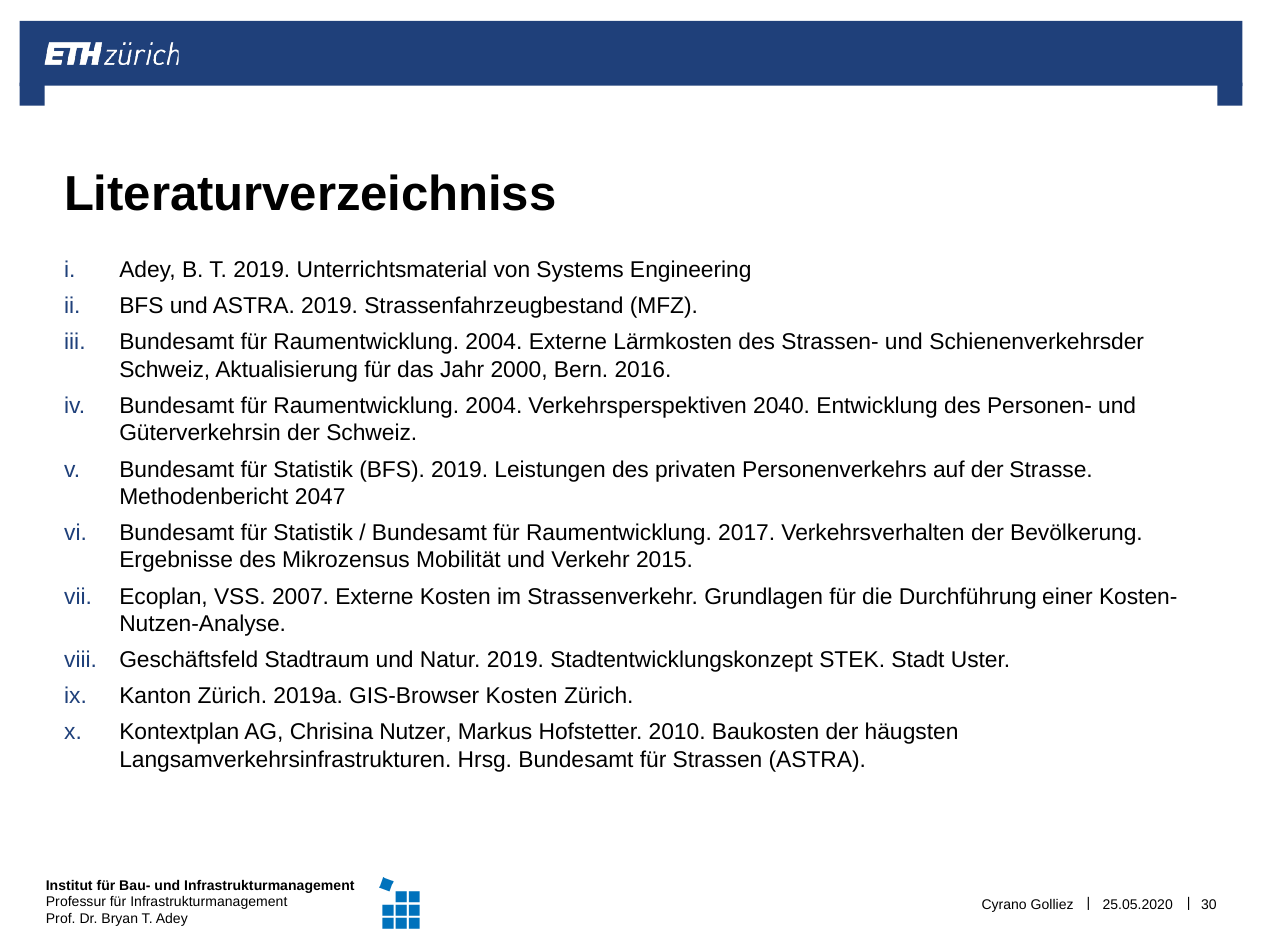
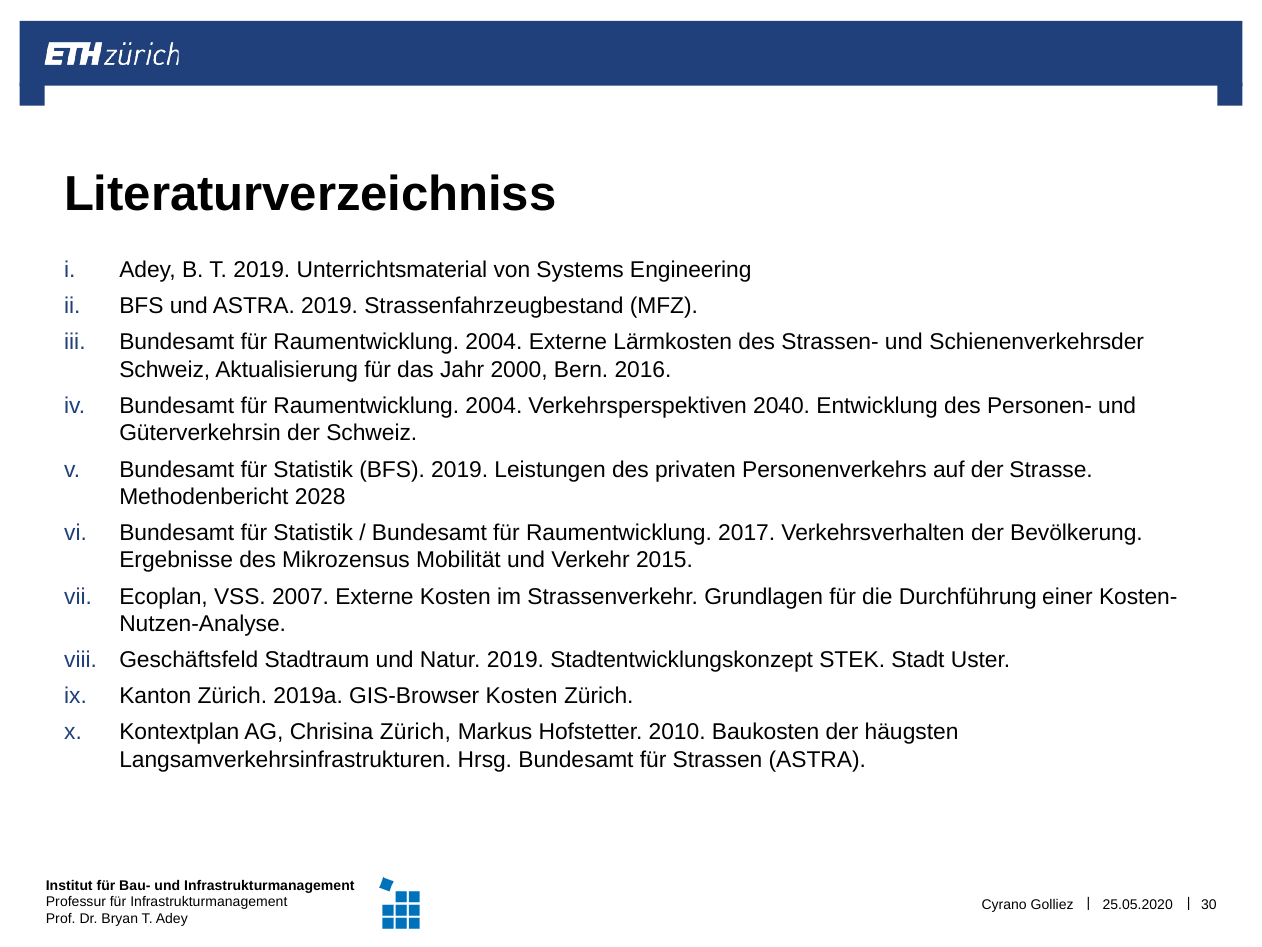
2047: 2047 -> 2028
Chrisina Nutzer: Nutzer -> Zürich
